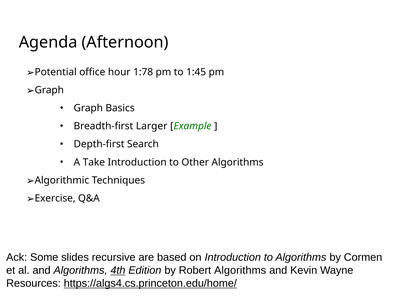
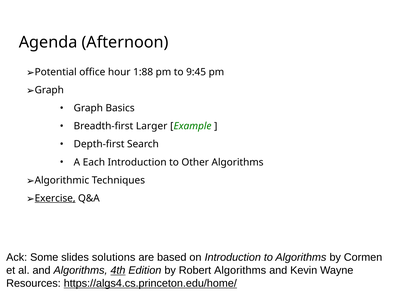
1:78: 1:78 -> 1:88
1:45: 1:45 -> 9:45
Take: Take -> Each
Exercise underline: none -> present
recursive: recursive -> solutions
